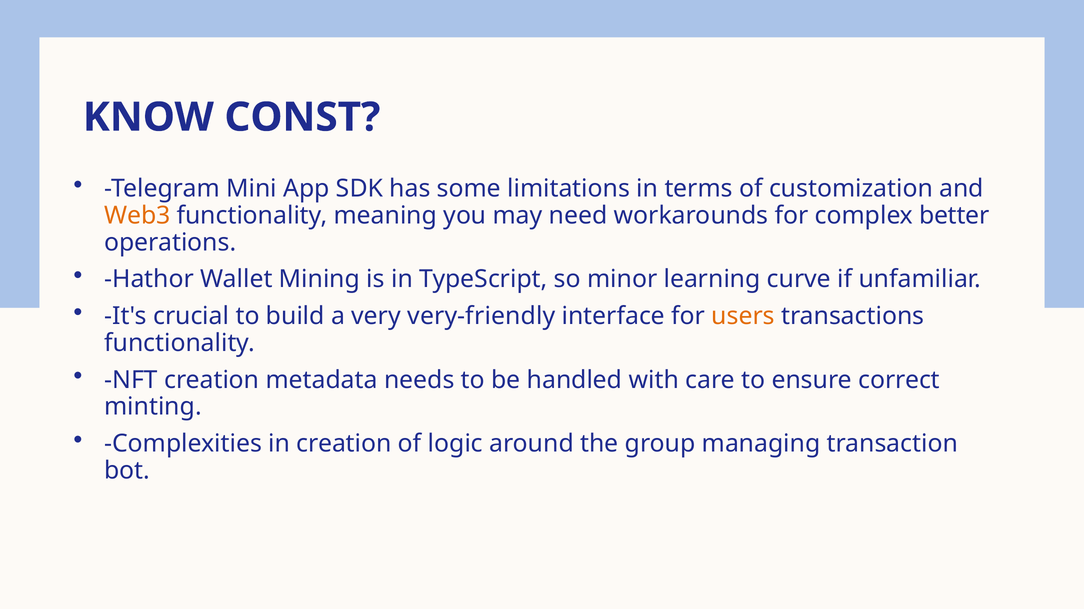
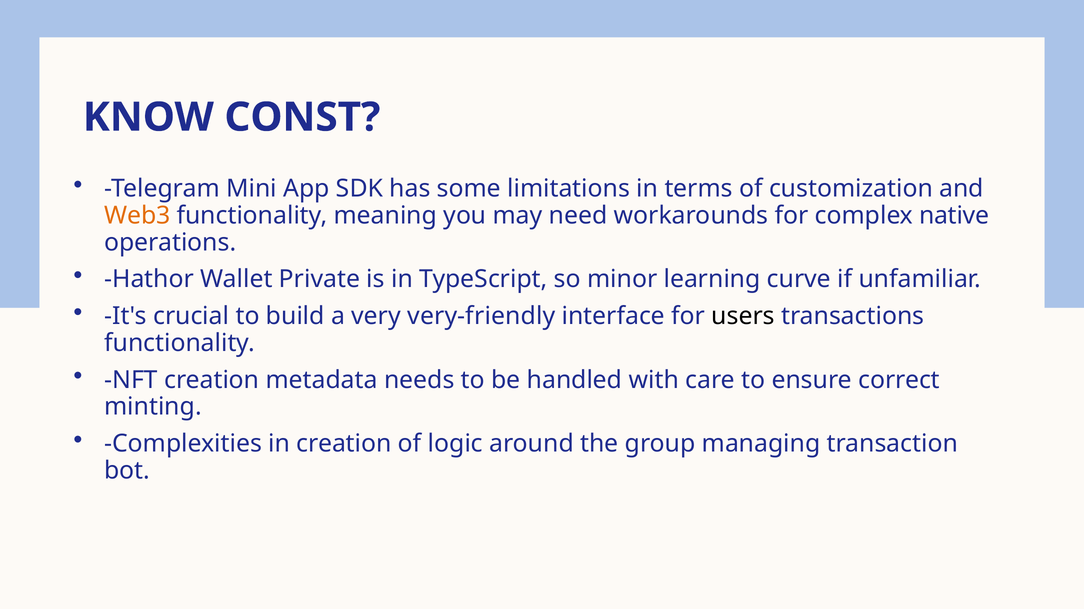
better: better -> native
Mining: Mining -> Private
users colour: orange -> black
